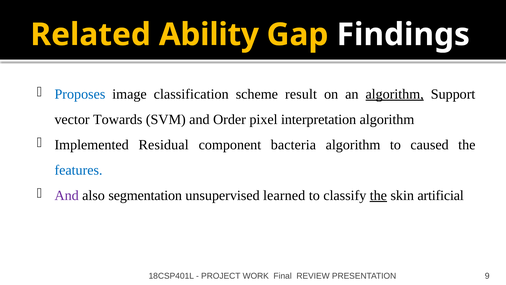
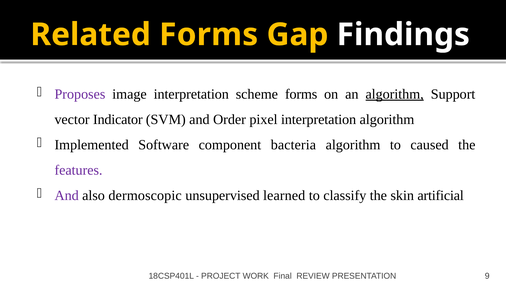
Related Ability: Ability -> Forms
Proposes colour: blue -> purple
image classification: classification -> interpretation
scheme result: result -> forms
Towards: Towards -> Indicator
Residual: Residual -> Software
features colour: blue -> purple
segmentation: segmentation -> dermoscopic
the at (378, 195) underline: present -> none
